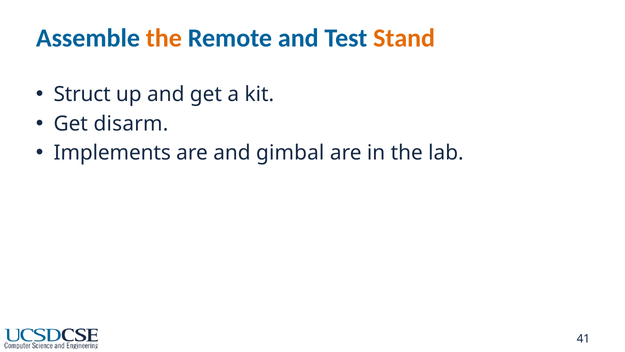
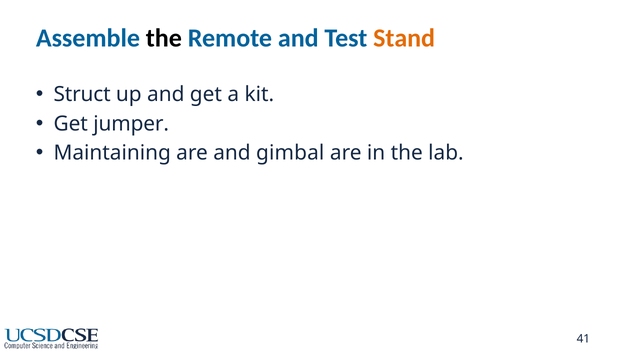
the at (164, 38) colour: orange -> black
disarm: disarm -> jumper
Implements: Implements -> Maintaining
